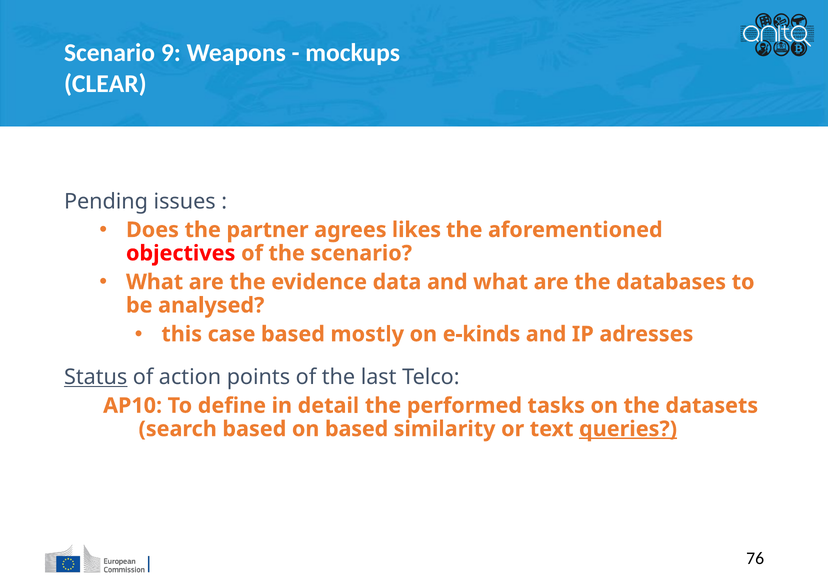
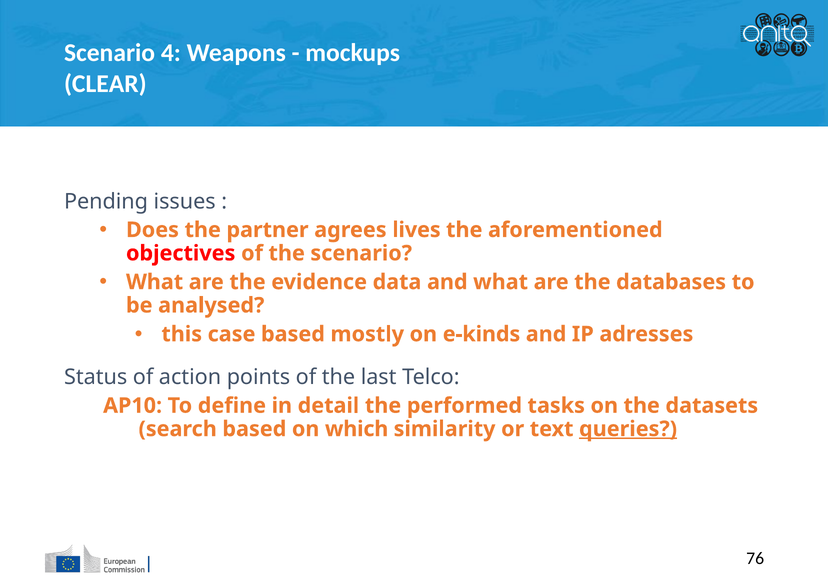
9: 9 -> 4
likes: likes -> lives
Status underline: present -> none
on based: based -> which
